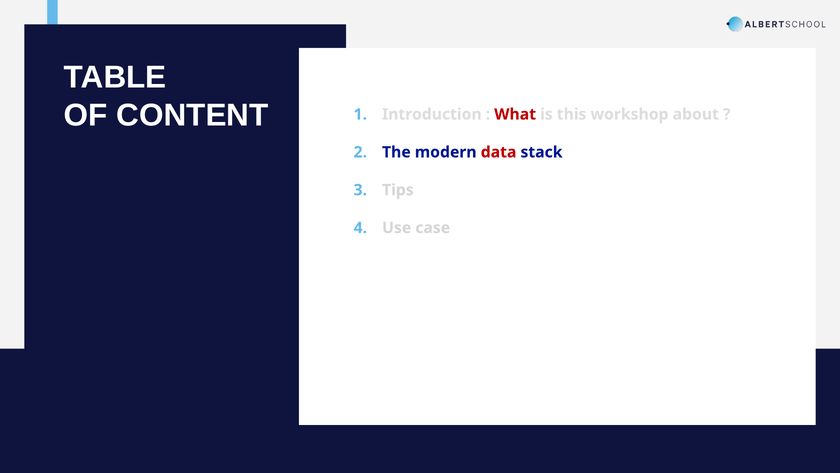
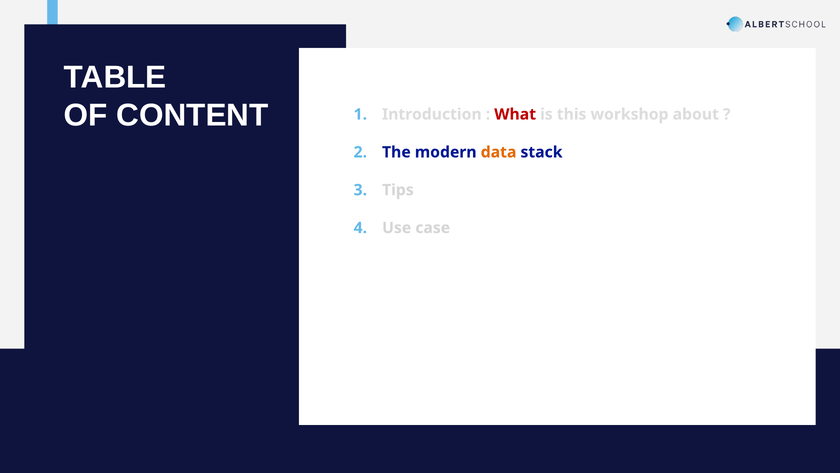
data colour: red -> orange
